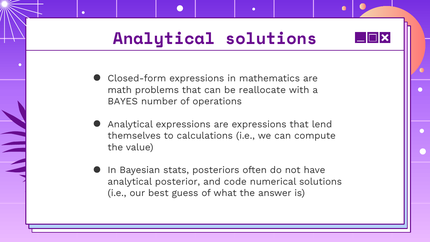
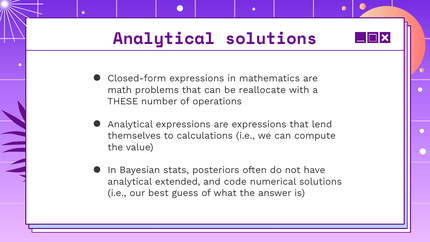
BAYES: BAYES -> THESE
posterior: posterior -> extended
